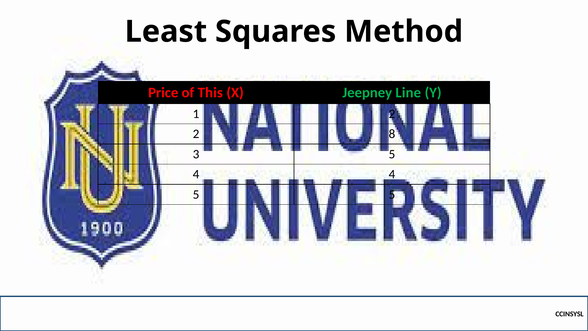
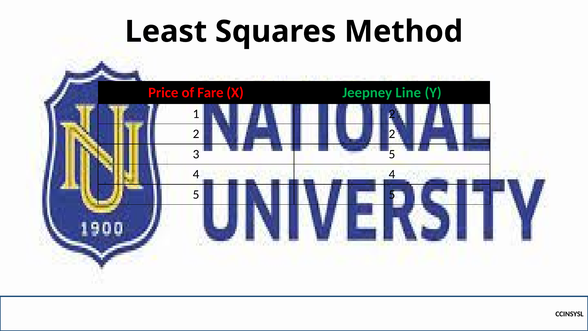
This: This -> Fare
8 at (392, 134): 8 -> 2
